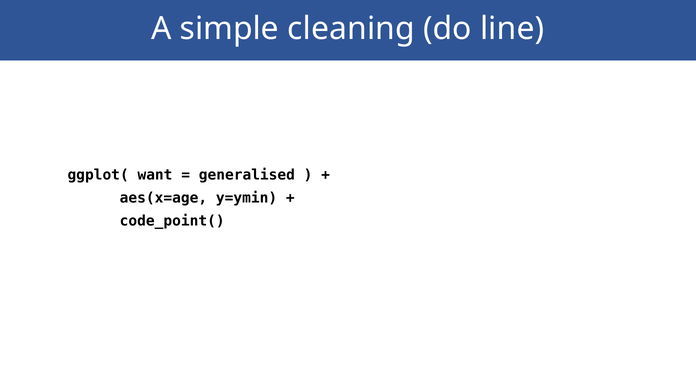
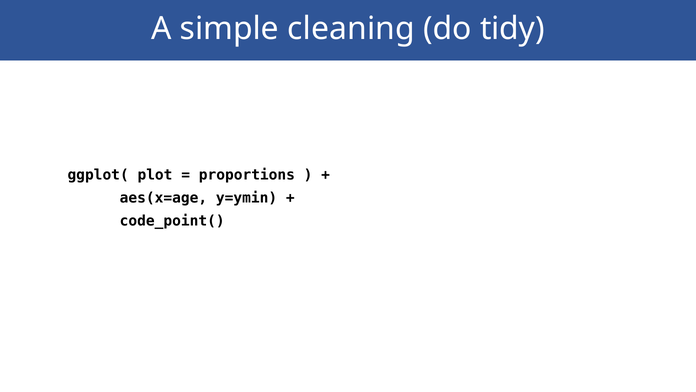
line: line -> tidy
want: want -> plot
generalised: generalised -> proportions
